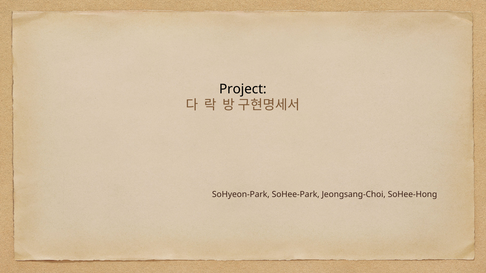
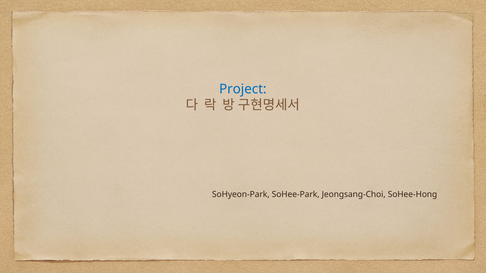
Project colour: black -> blue
